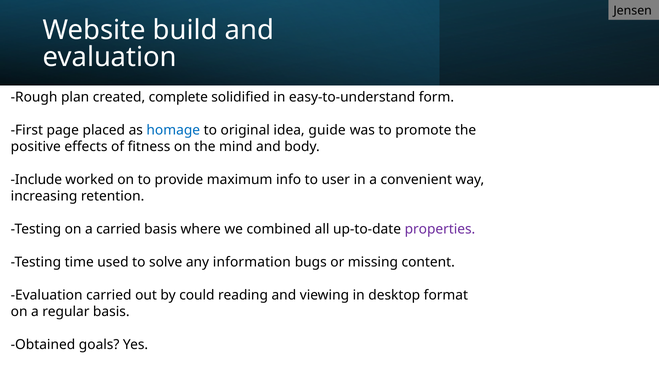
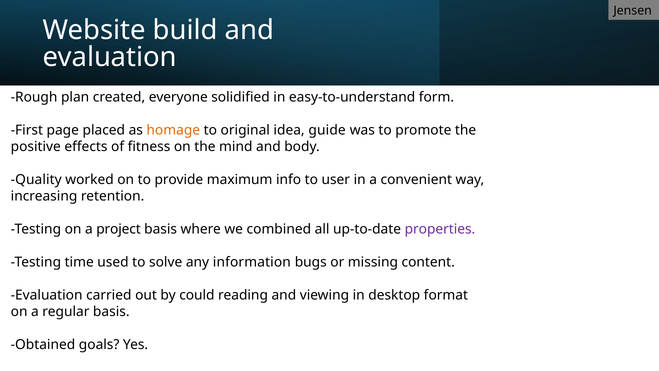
complete: complete -> everyone
homage colour: blue -> orange
Include: Include -> Quality
a carried: carried -> project
